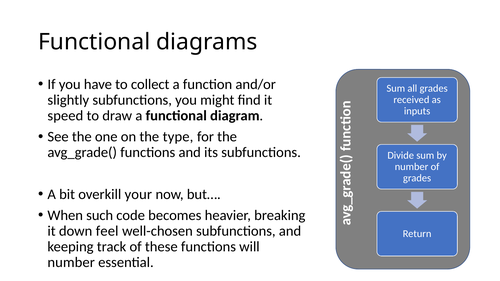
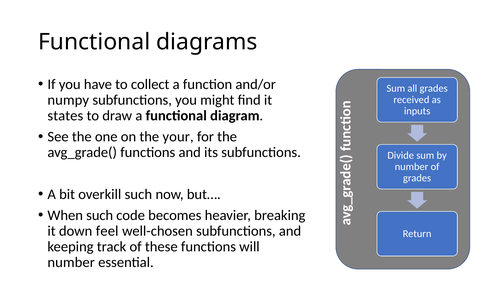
slightly: slightly -> numpy
speed: speed -> states
type: type -> your
overkill your: your -> such
